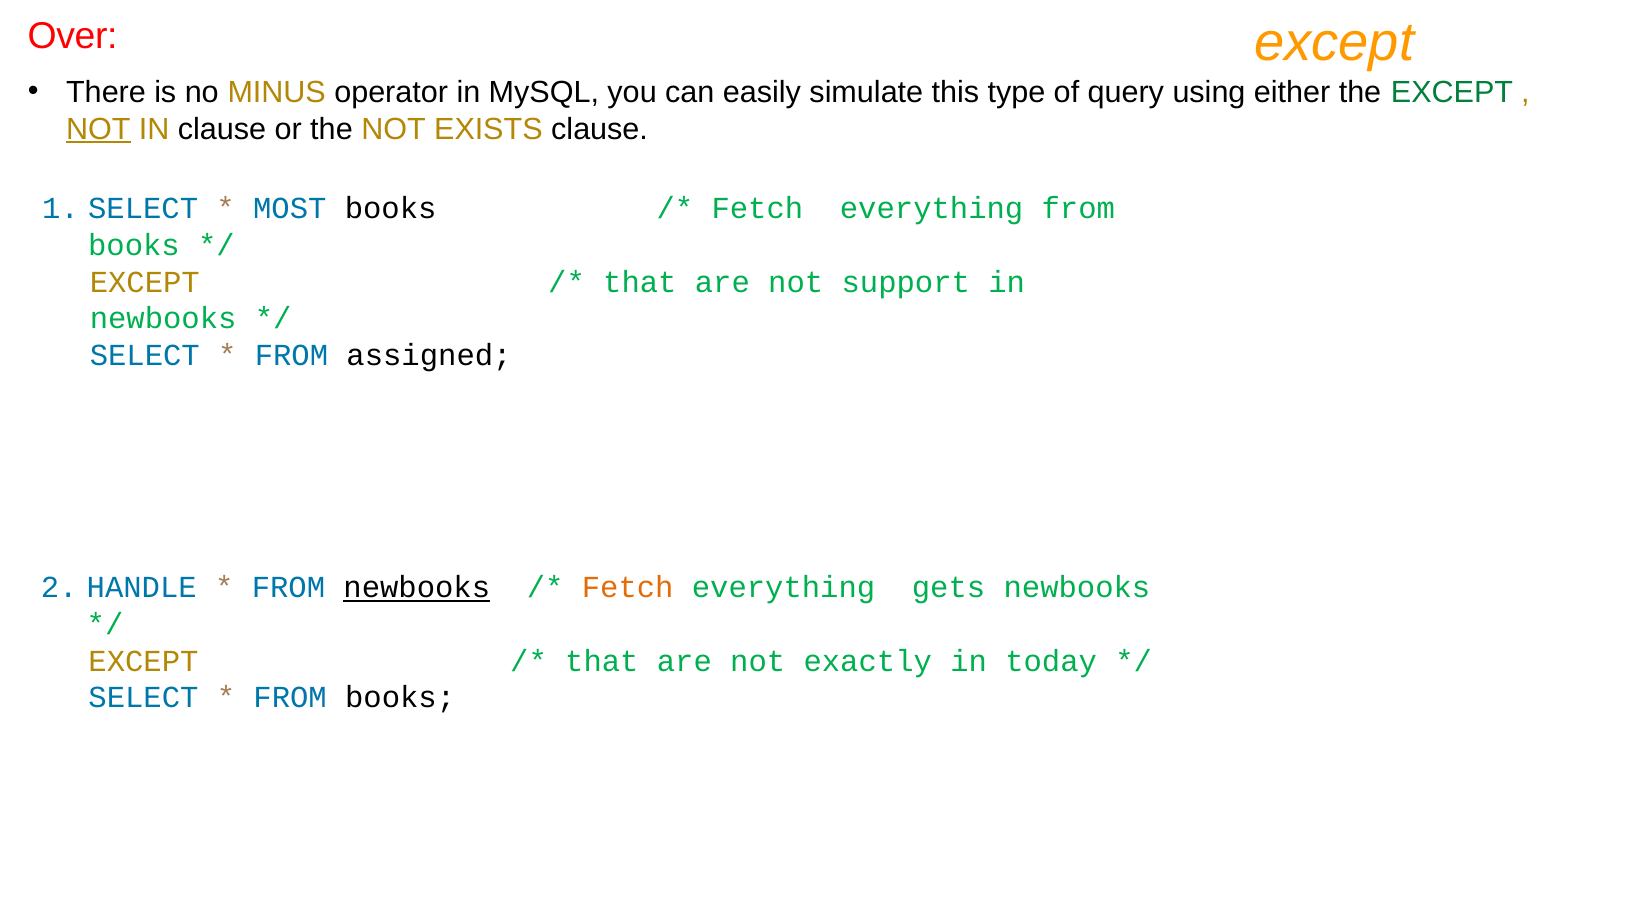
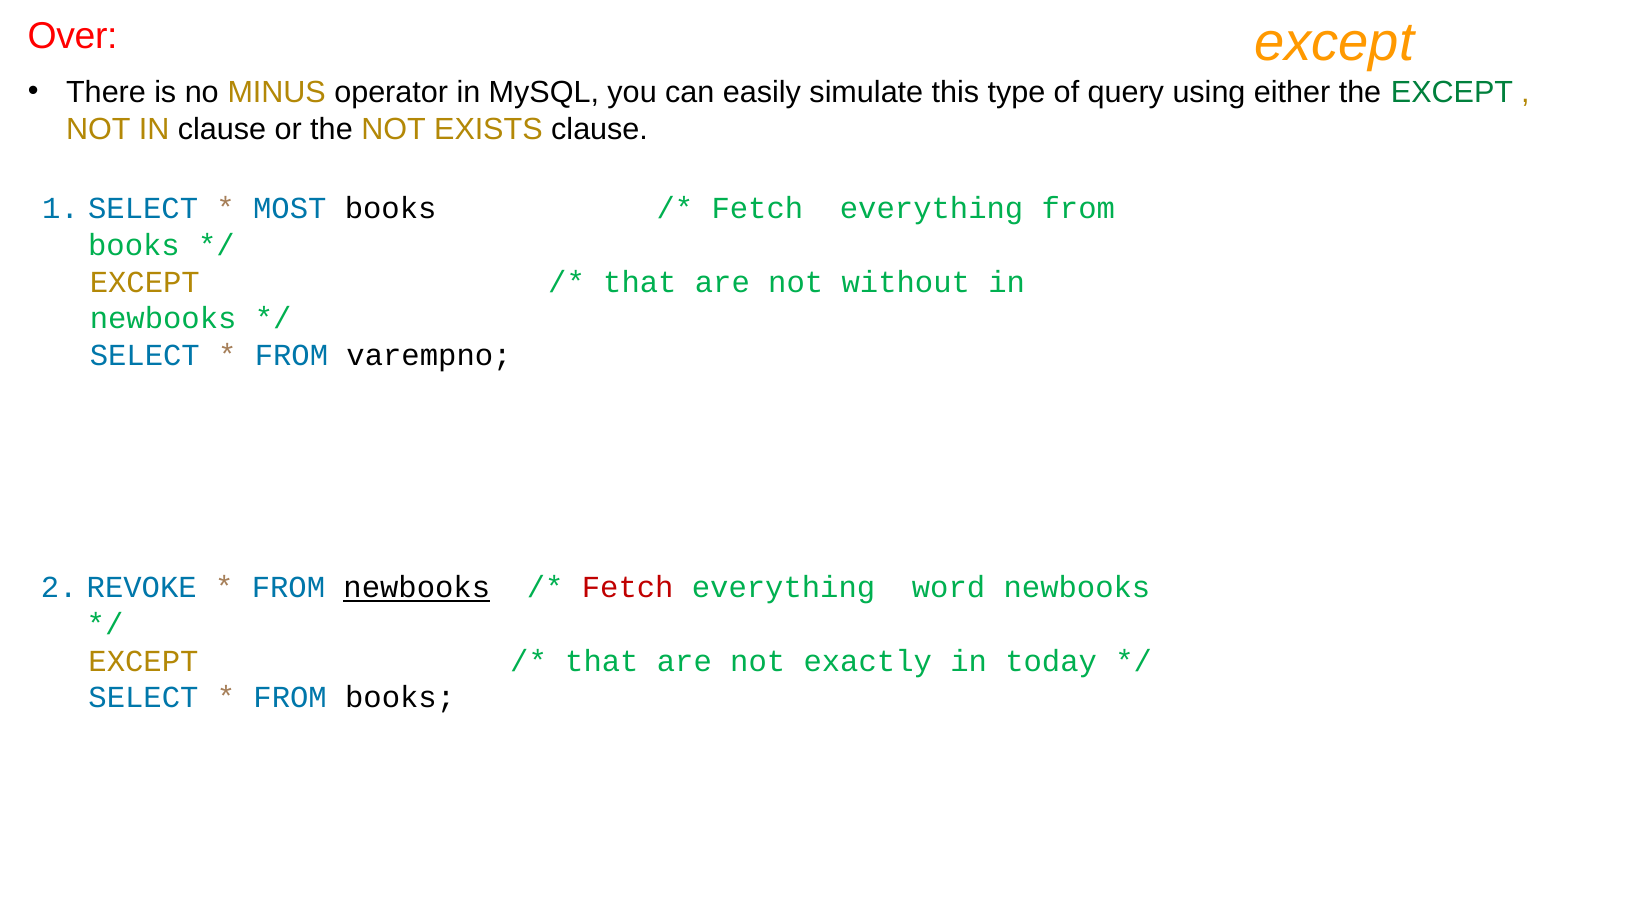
NOT at (98, 129) underline: present -> none
support: support -> without
assigned: assigned -> varempno
HANDLE: HANDLE -> REVOKE
Fetch at (628, 588) colour: orange -> red
gets: gets -> word
